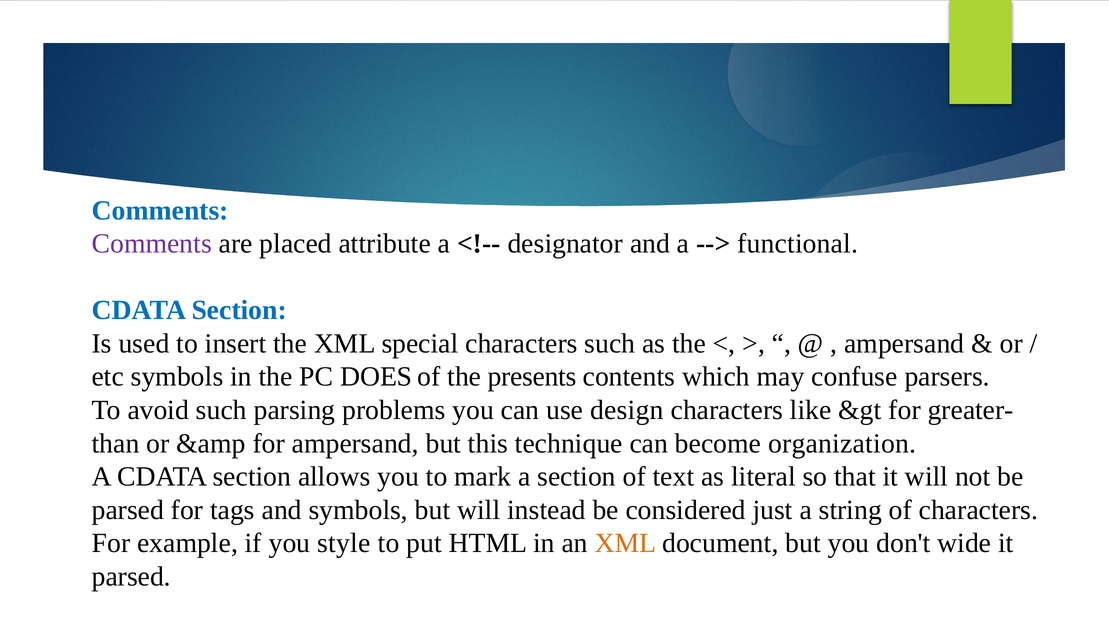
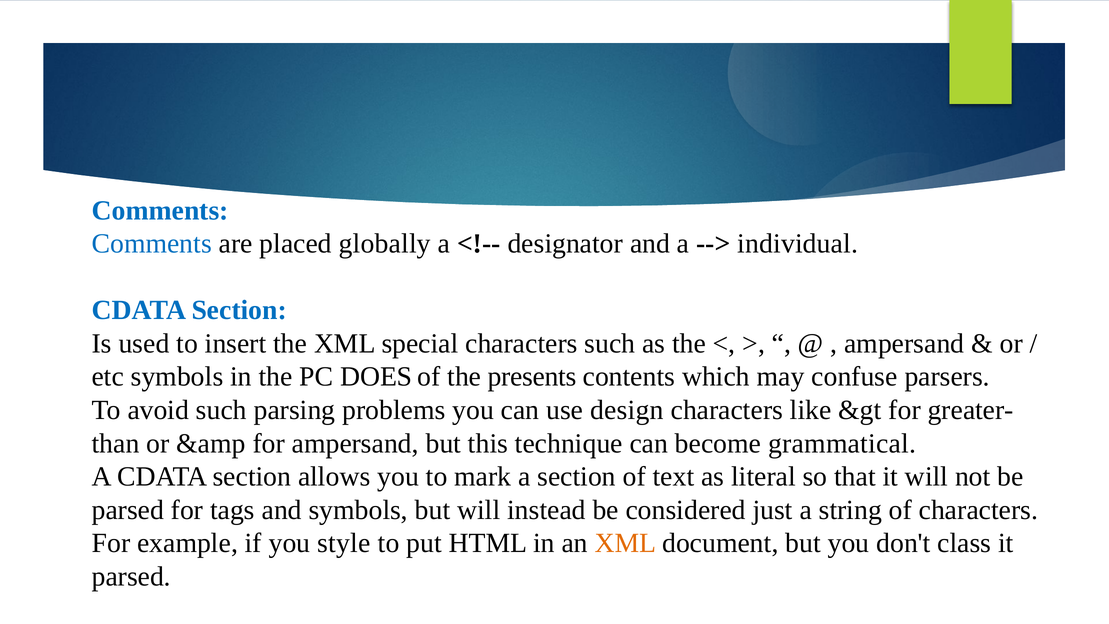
Comments at (152, 244) colour: purple -> blue
attribute: attribute -> globally
functional: functional -> individual
organization: organization -> grammatical
wide: wide -> class
